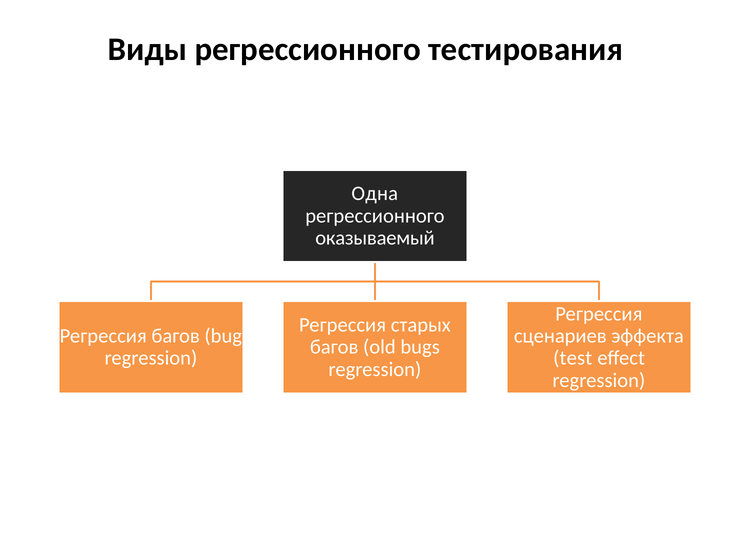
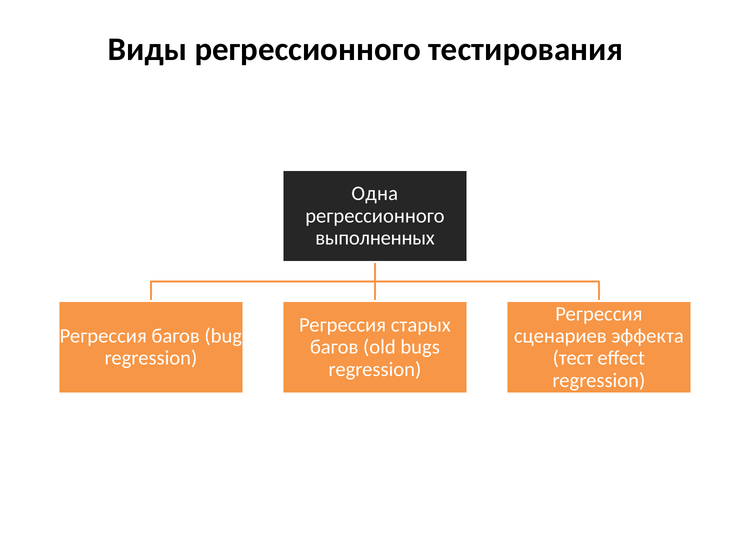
оказываемый: оказываемый -> выполненных
test: test -> тест
